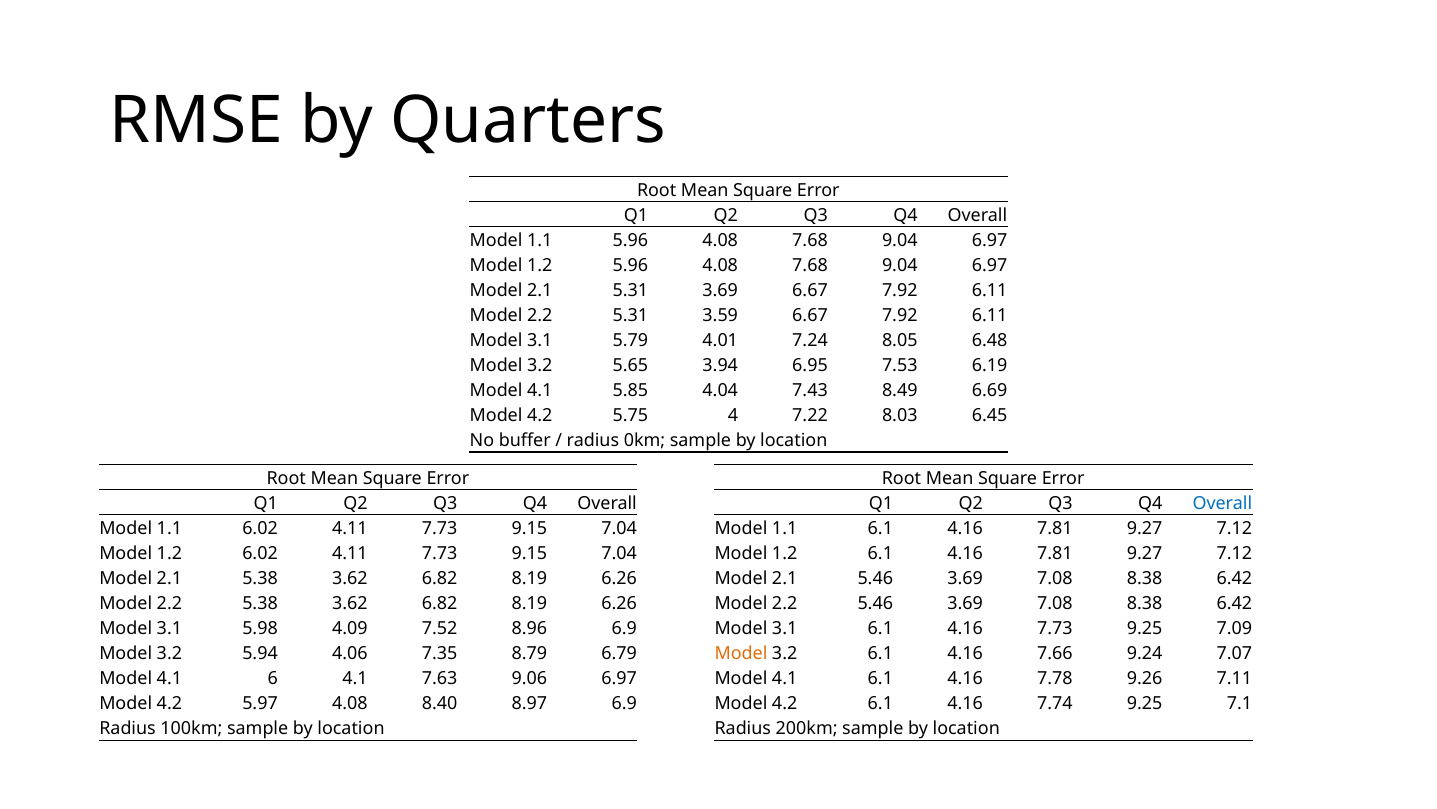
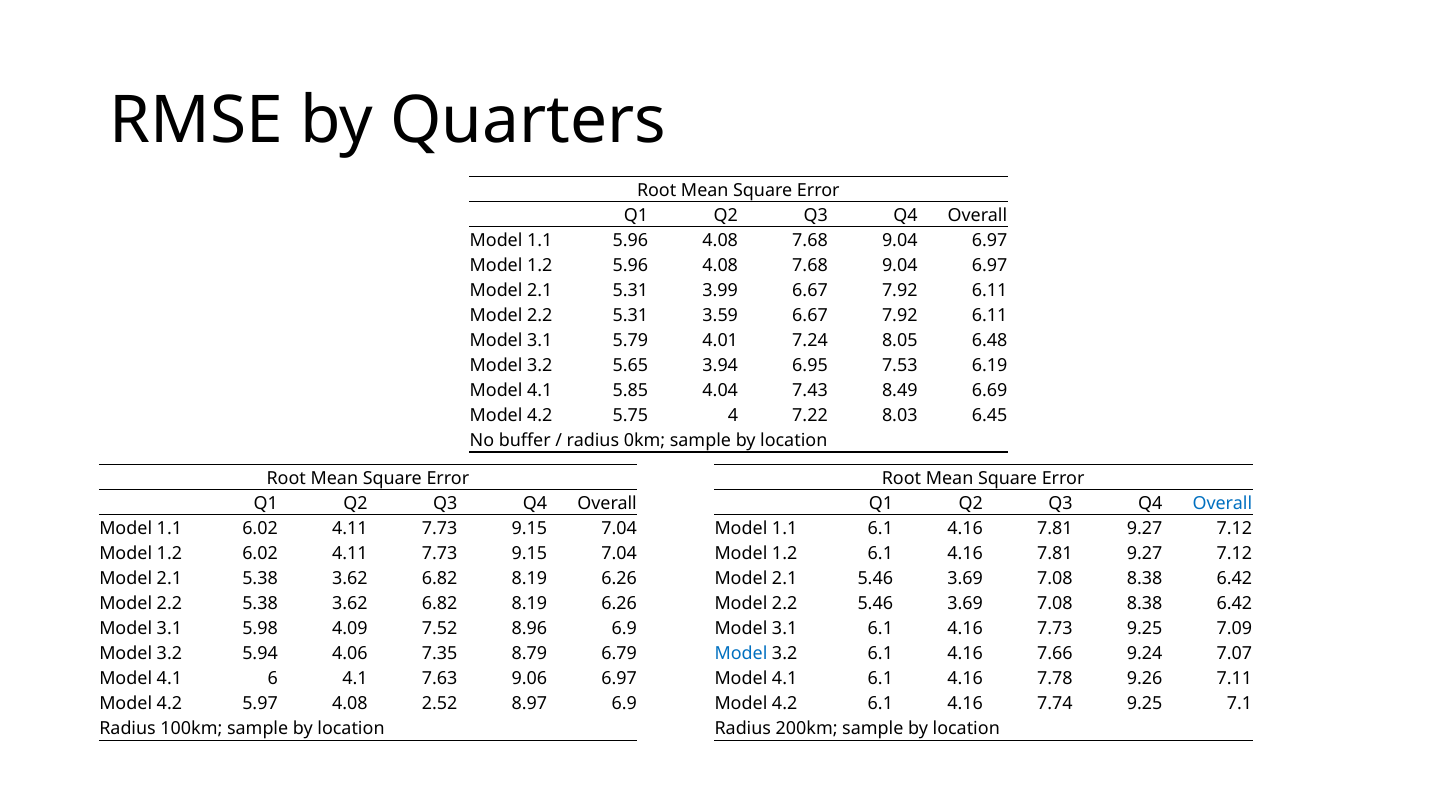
5.31 3.69: 3.69 -> 3.99
Model at (741, 653) colour: orange -> blue
8.40: 8.40 -> 2.52
